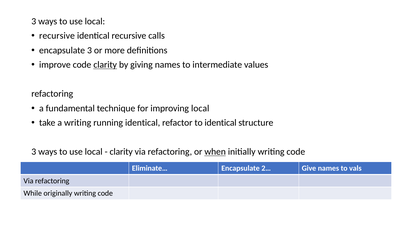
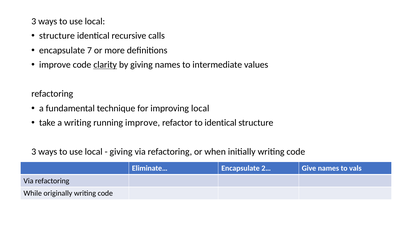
recursive at (57, 36): recursive -> structure
encapsulate 3: 3 -> 7
running identical: identical -> improve
clarity at (121, 152): clarity -> giving
when underline: present -> none
